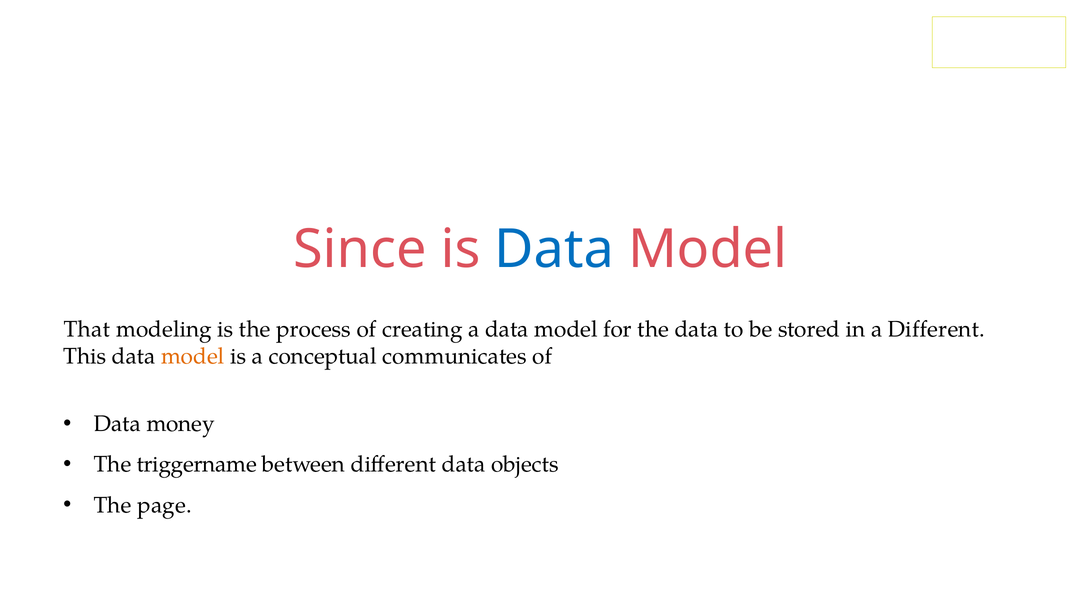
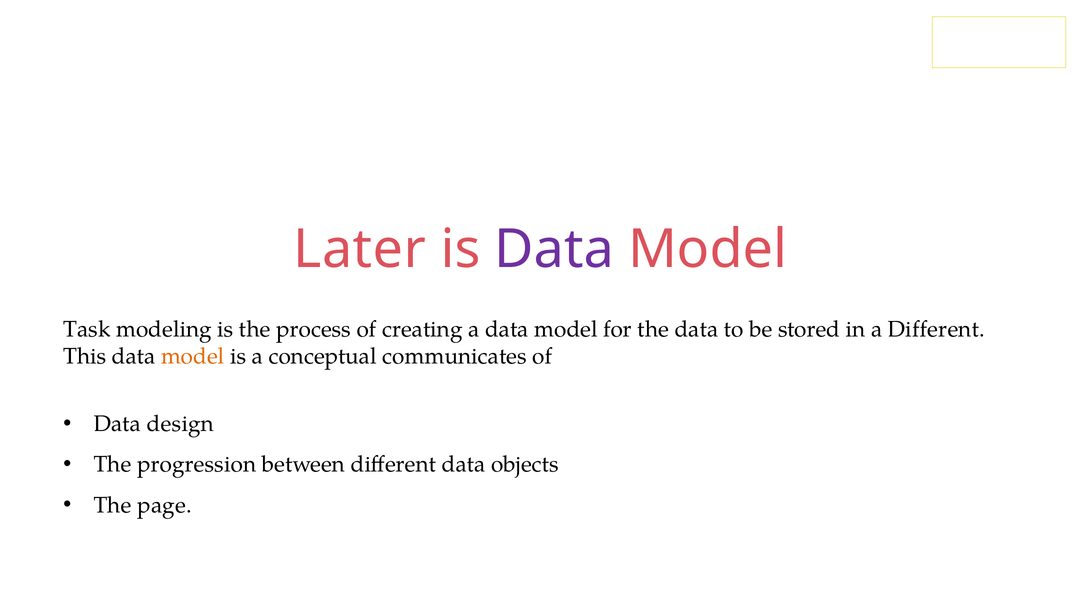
Since: Since -> Later
Data at (554, 250) colour: blue -> purple
That: That -> Task
money: money -> design
triggername: triggername -> progression
